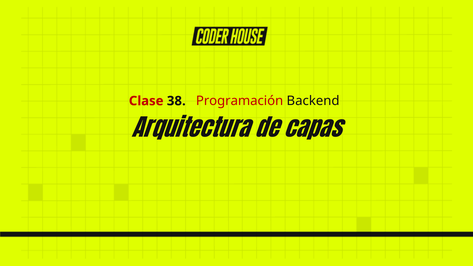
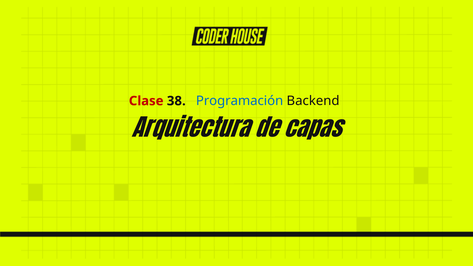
Programación colour: red -> blue
